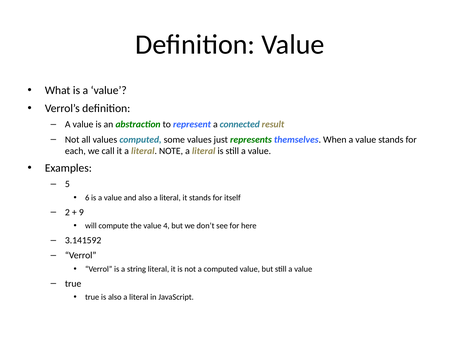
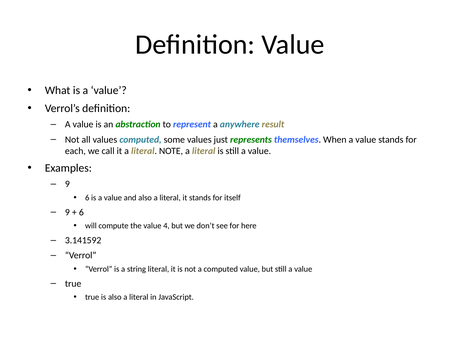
connected: connected -> anywhere
5 at (67, 184): 5 -> 9
2 at (67, 212): 2 -> 9
9 at (81, 212): 9 -> 6
